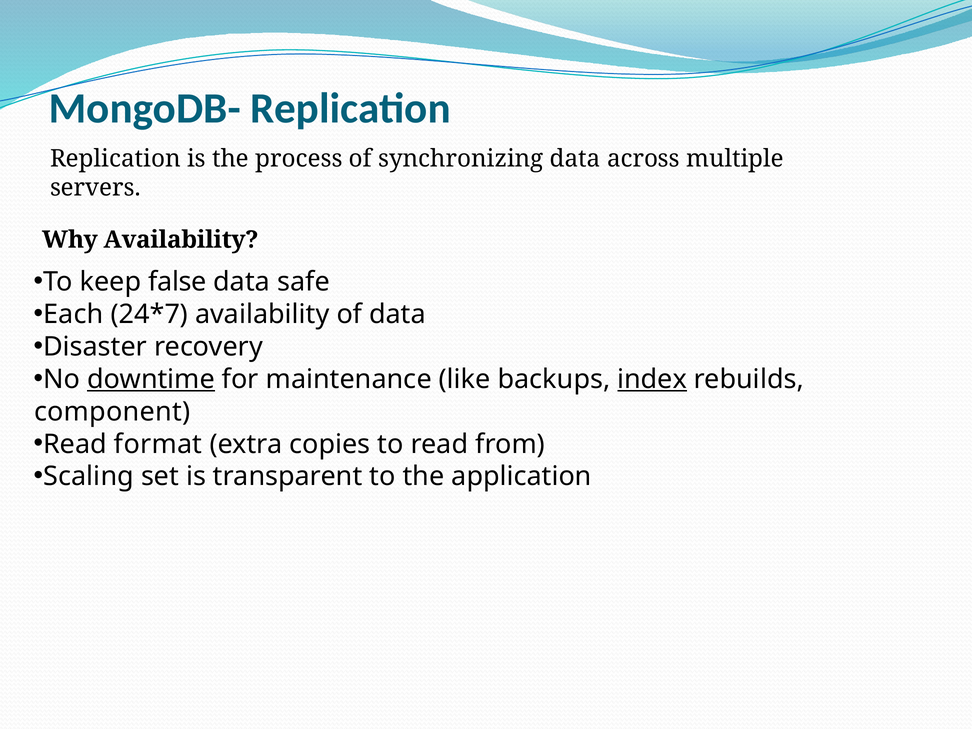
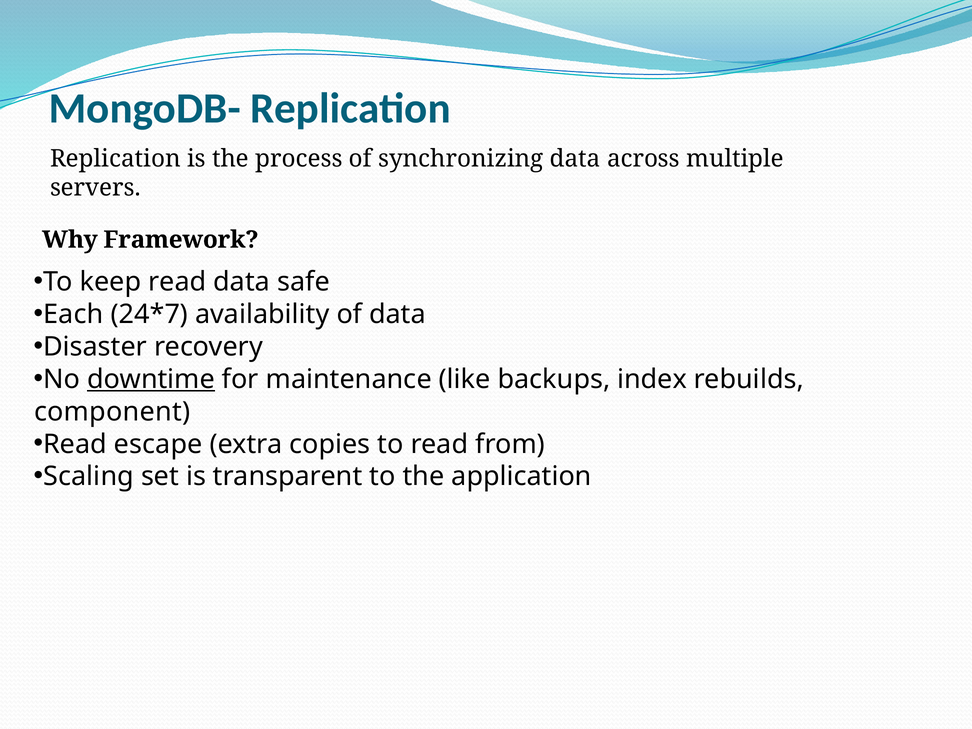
Why Availability: Availability -> Framework
keep false: false -> read
index underline: present -> none
format: format -> escape
